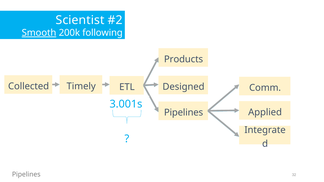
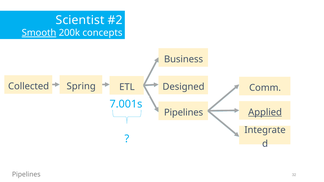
following: following -> concepts
Products: Products -> Business
Timely: Timely -> Spring
3.001s: 3.001s -> 7.001s
Applied underline: none -> present
